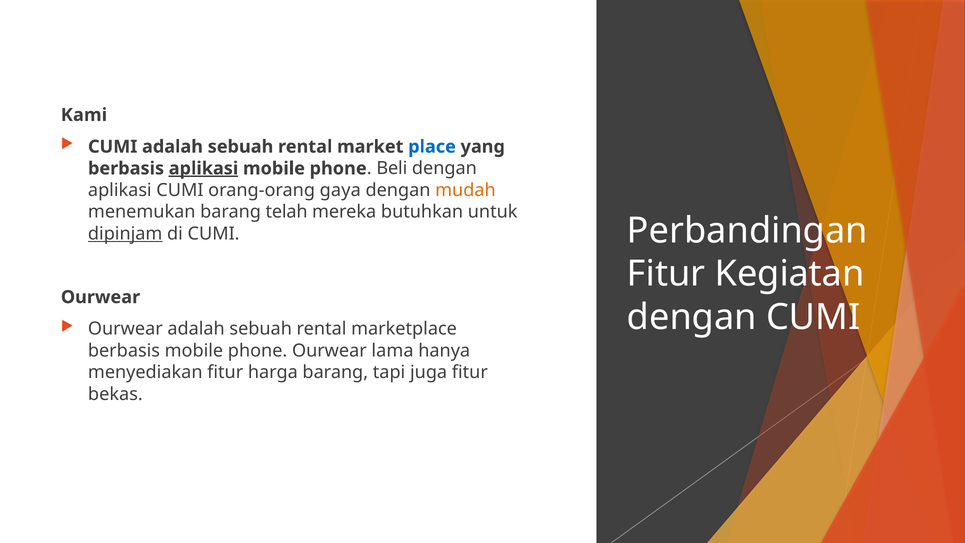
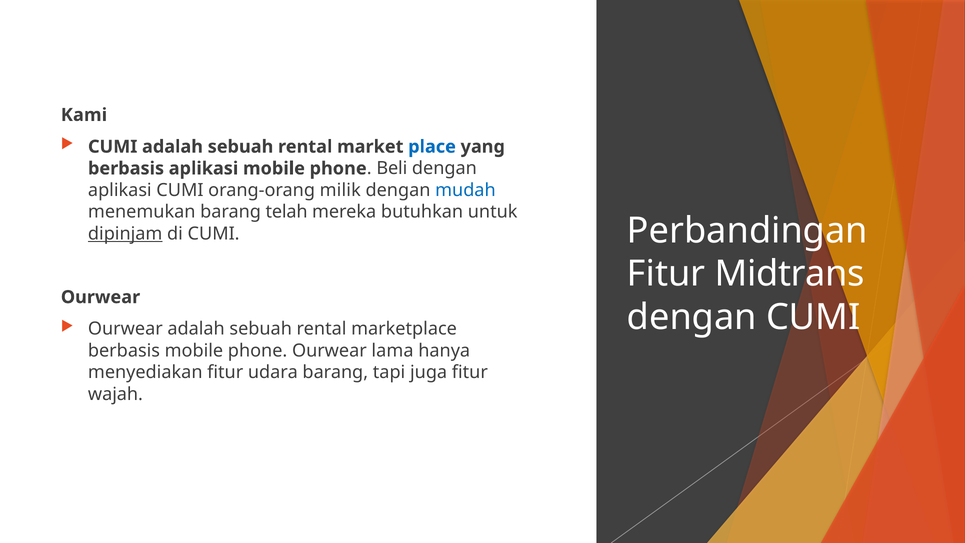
aplikasi at (203, 168) underline: present -> none
gaya: gaya -> milik
mudah colour: orange -> blue
Kegiatan: Kegiatan -> Midtrans
harga: harga -> udara
bekas: bekas -> wajah
